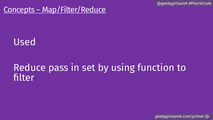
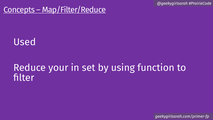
pass: pass -> your
